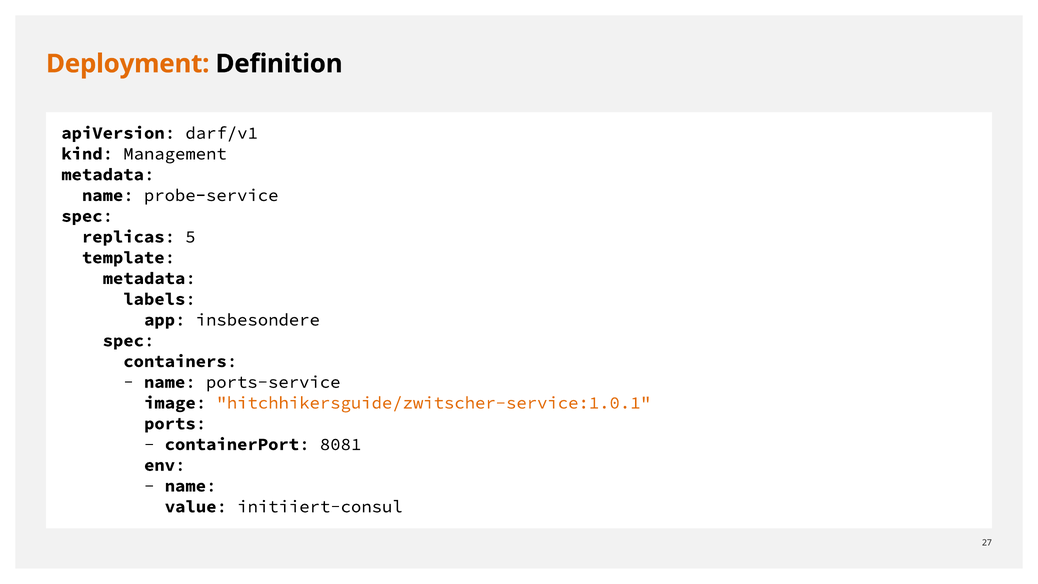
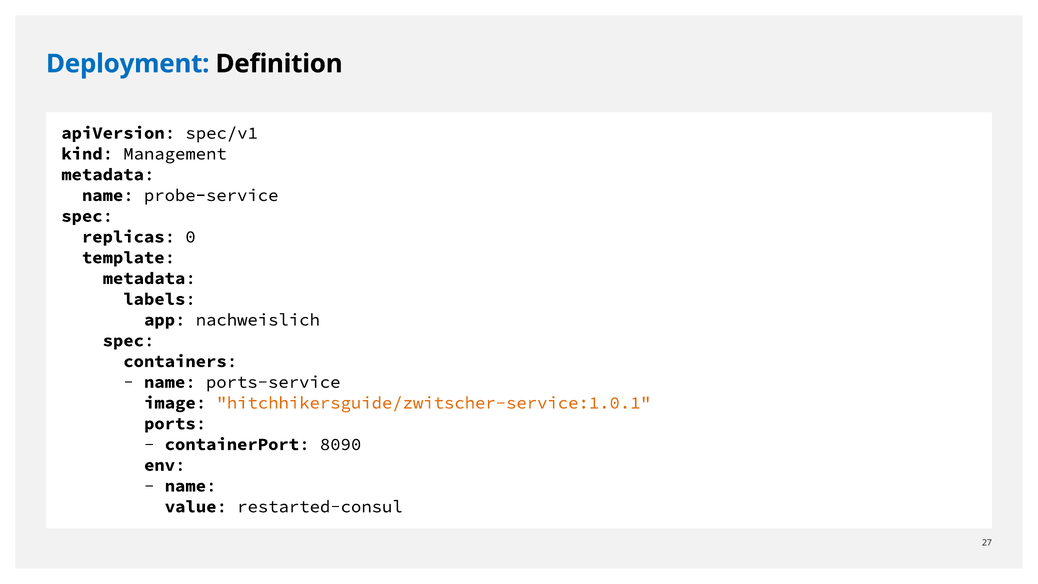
Deployment colour: orange -> blue
darf/v1: darf/v1 -> spec/v1
5: 5 -> 0
insbesondere: insbesondere -> nachweislich
8081: 8081 -> 8090
initiiert-consul: initiiert-consul -> restarted-consul
